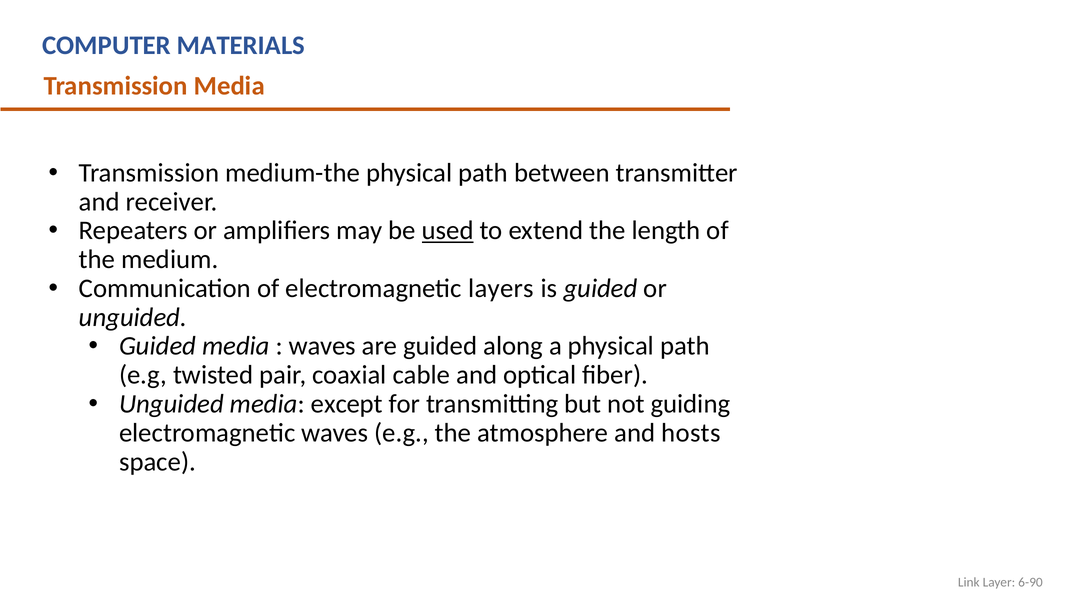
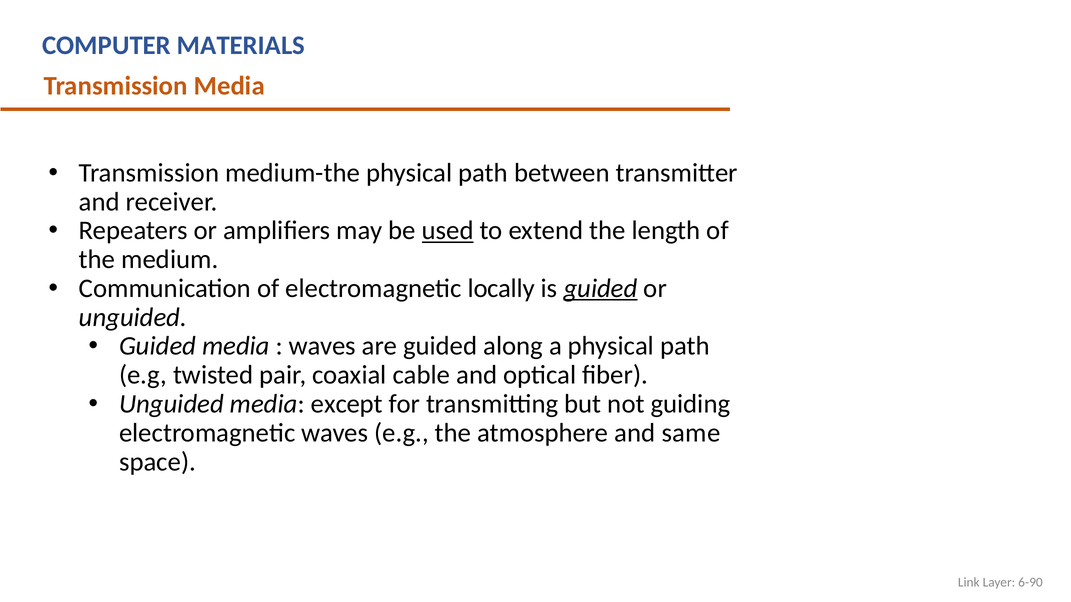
layers: layers -> locally
guided at (600, 289) underline: none -> present
hosts: hosts -> same
